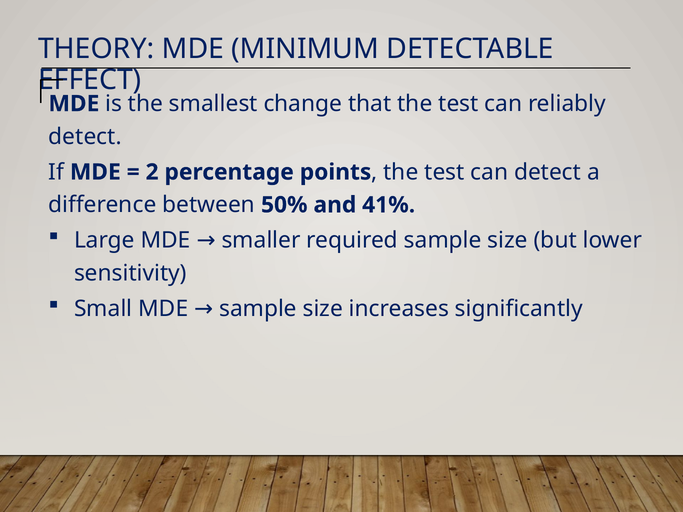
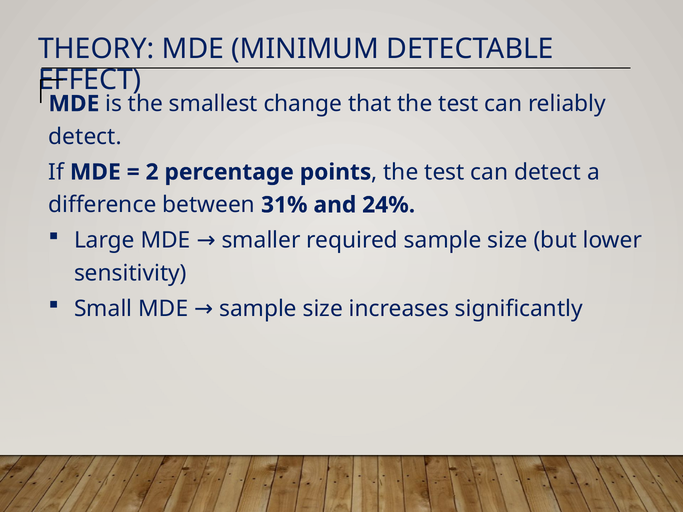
50%: 50% -> 31%
41%: 41% -> 24%
